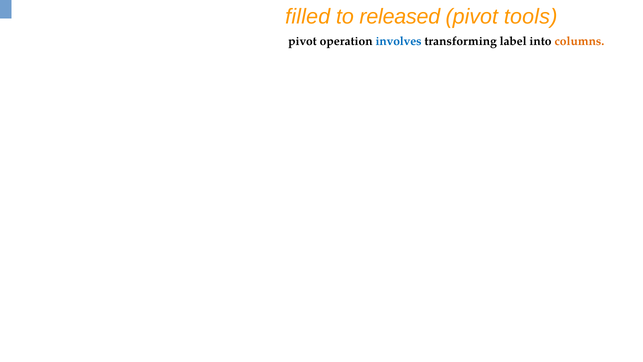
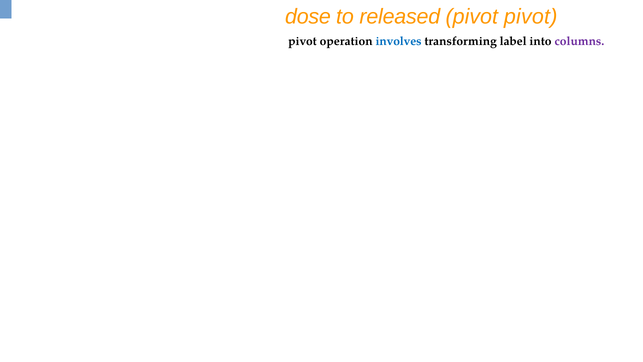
filled: filled -> dose
tools at (531, 17): tools -> pivot
columns colour: orange -> purple
